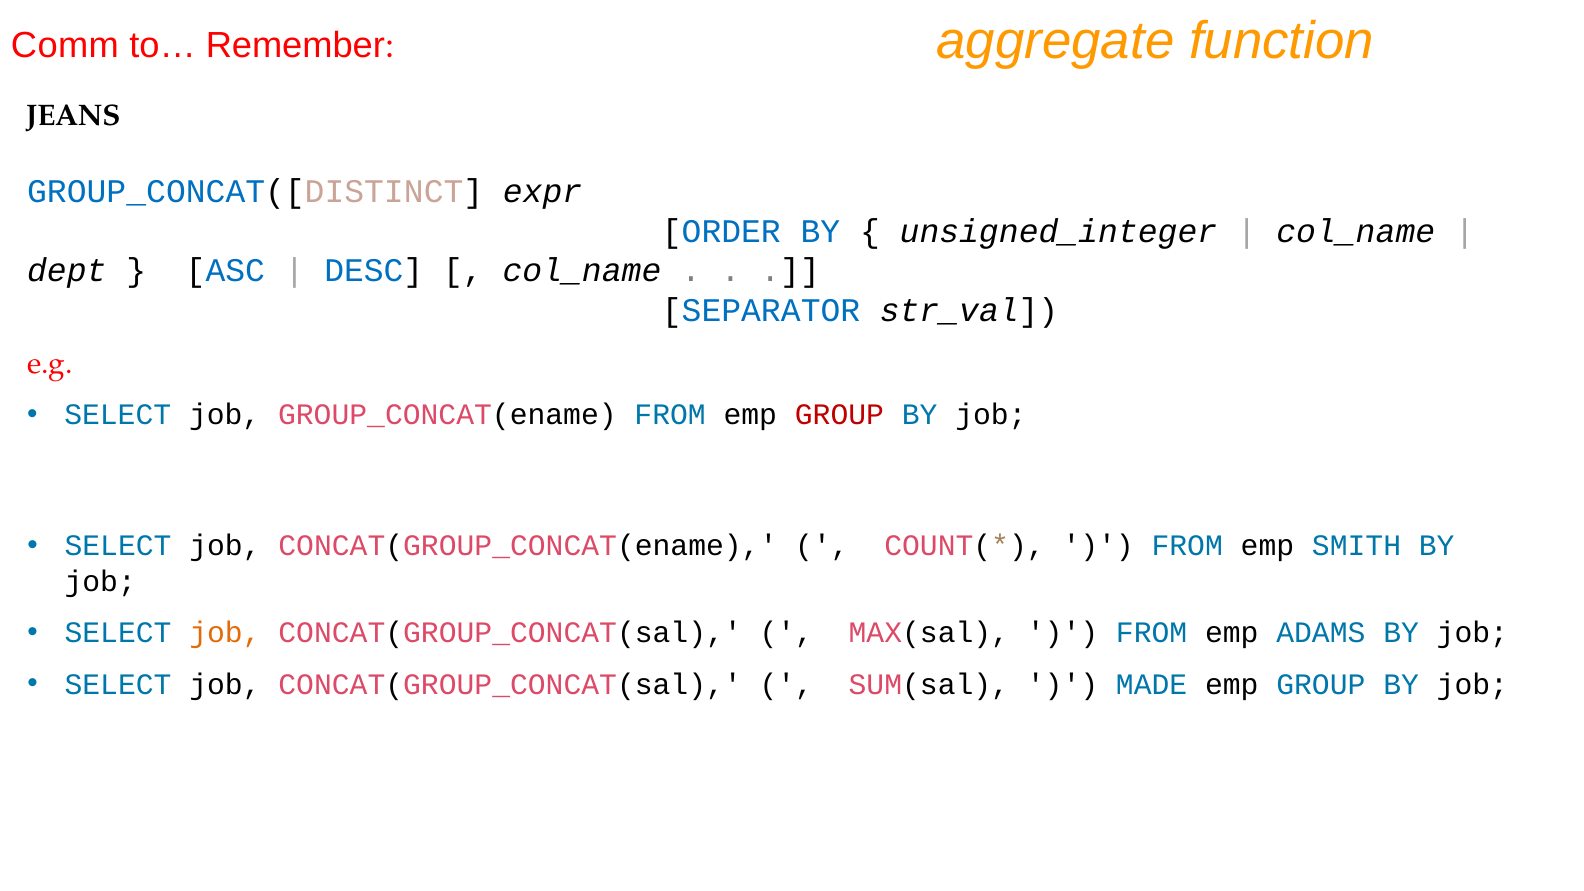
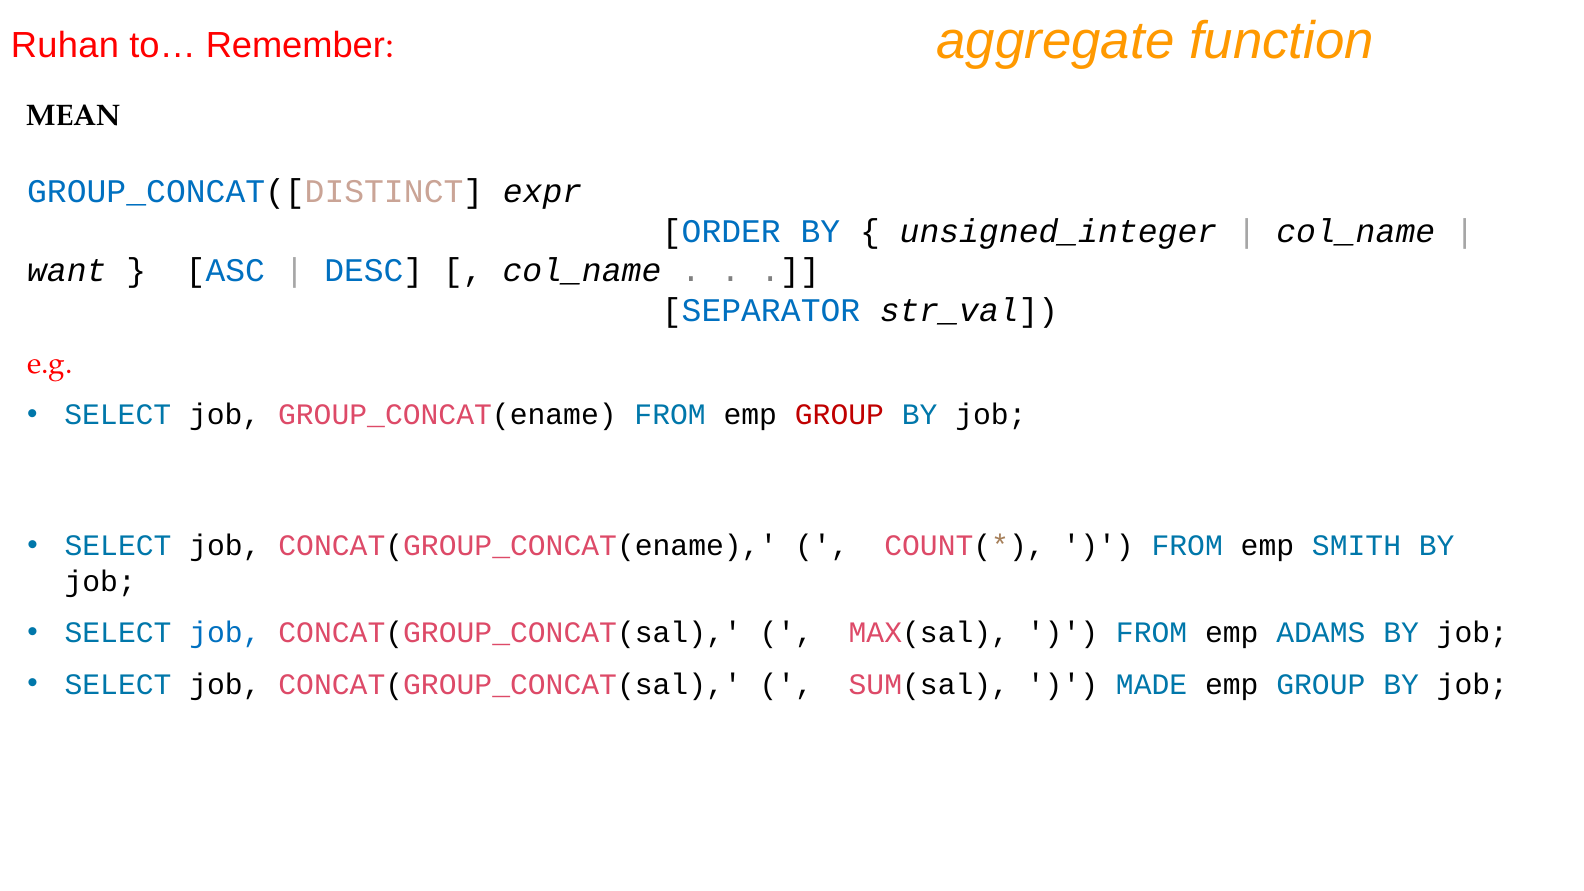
Comm: Comm -> Ruhan
JEANS: JEANS -> MEAN
dept: dept -> want
job at (225, 633) colour: orange -> blue
